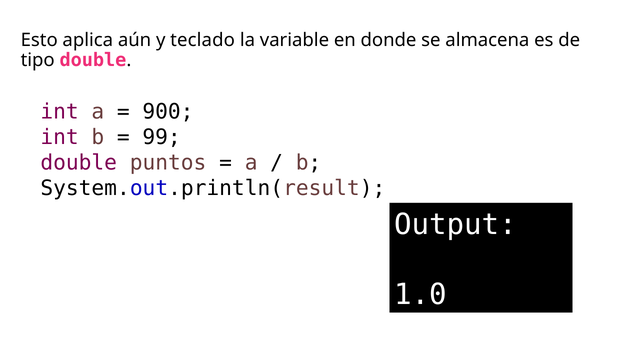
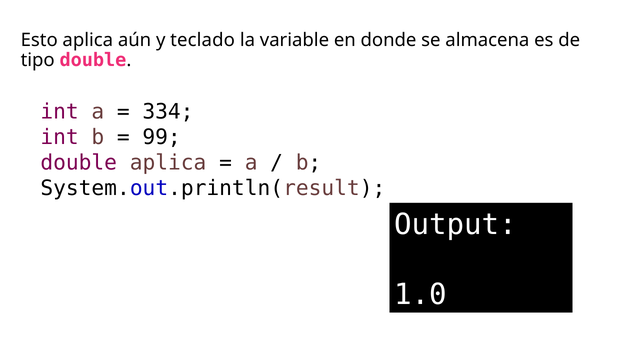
900: 900 -> 334
double puntos: puntos -> aplica
